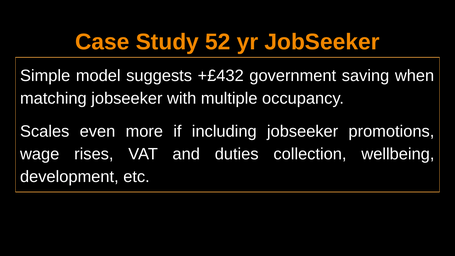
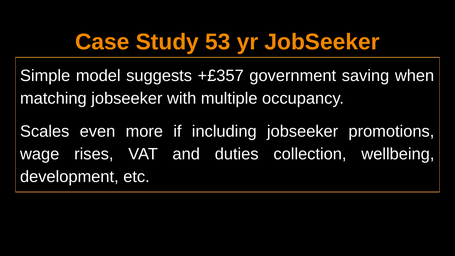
52: 52 -> 53
+£432: +£432 -> +£357
